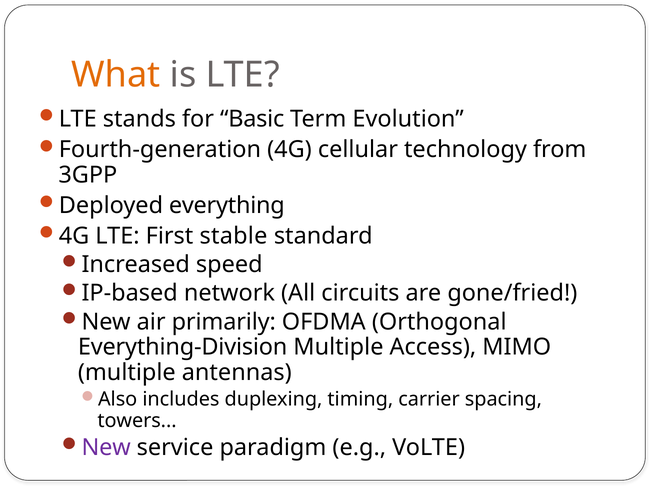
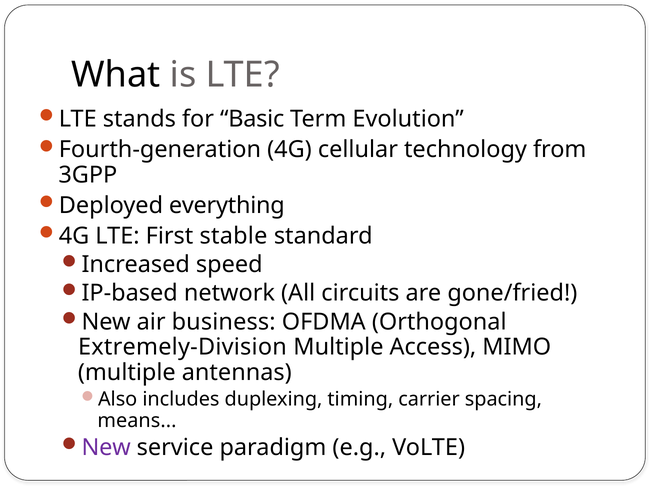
What colour: orange -> black
primarily: primarily -> business
Everything-Division: Everything-Division -> Extremely-Division
towers: towers -> means
